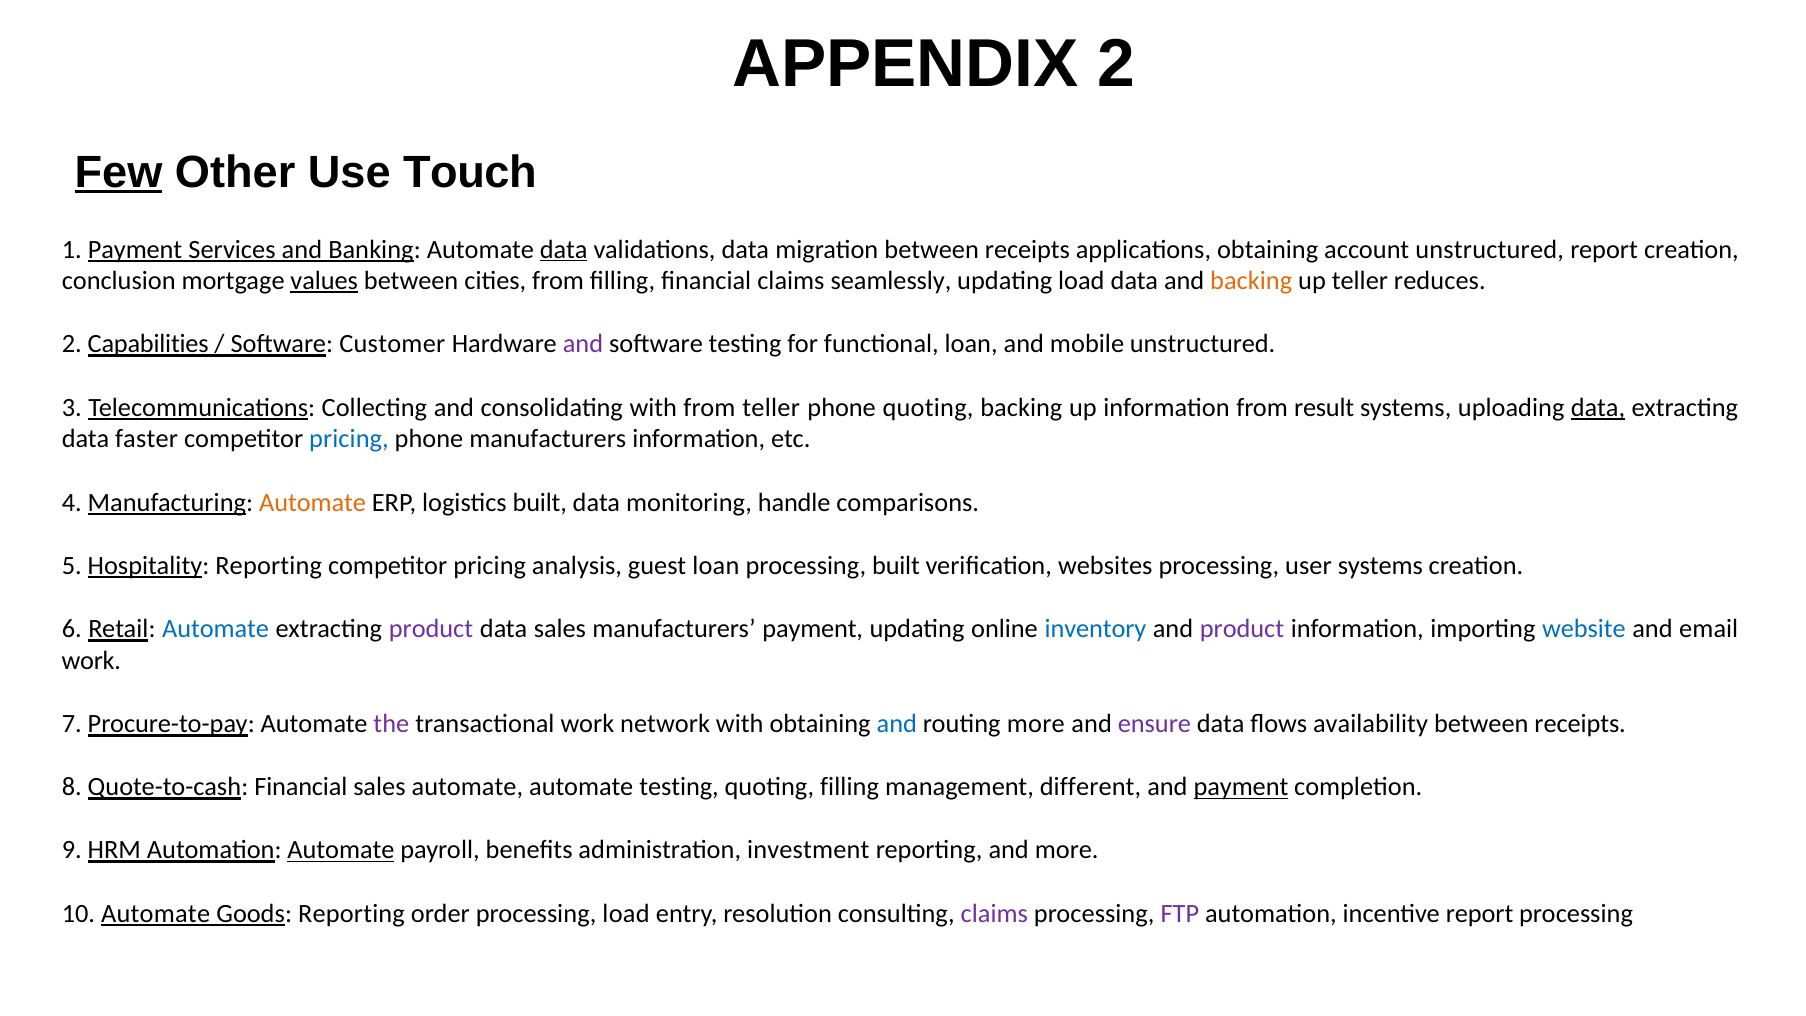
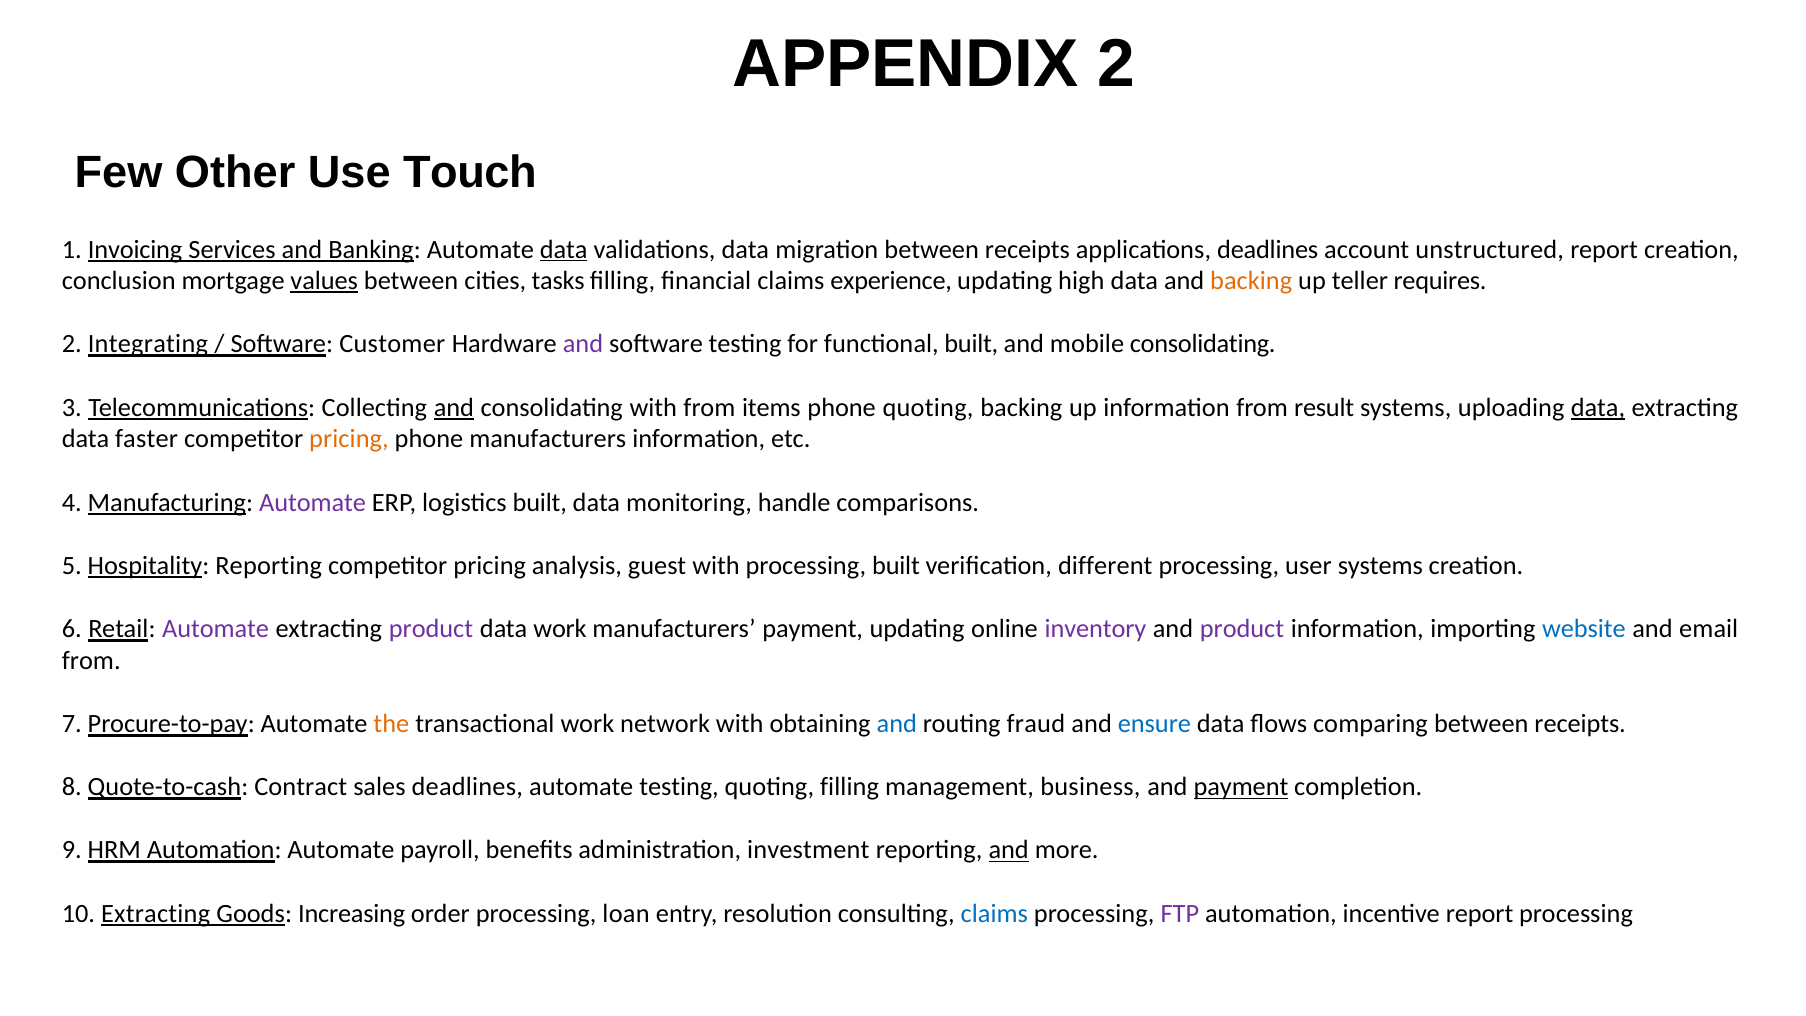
Few underline: present -> none
1 Payment: Payment -> Invoicing
applications obtaining: obtaining -> deadlines
cities from: from -> tasks
seamlessly: seamlessly -> experience
updating load: load -> high
reduces: reduces -> requires
Capabilities: Capabilities -> Integrating
functional loan: loan -> built
mobile unstructured: unstructured -> consolidating
and at (454, 407) underline: none -> present
from teller: teller -> items
pricing at (349, 439) colour: blue -> orange
Automate at (313, 502) colour: orange -> purple
guest loan: loan -> with
websites: websites -> different
Automate at (216, 629) colour: blue -> purple
data sales: sales -> work
inventory colour: blue -> purple
work at (91, 660): work -> from
the colour: purple -> orange
routing more: more -> fraud
ensure colour: purple -> blue
availability: availability -> comparing
Quote-to-cash Financial: Financial -> Contract
sales automate: automate -> deadlines
different: different -> business
Automate at (341, 850) underline: present -> none
and at (1009, 850) underline: none -> present
10 Automate: Automate -> Extracting
Goods Reporting: Reporting -> Increasing
processing load: load -> loan
claims at (994, 913) colour: purple -> blue
